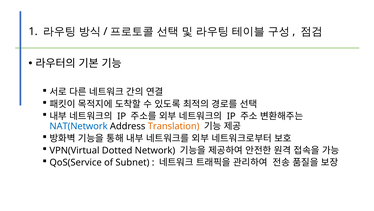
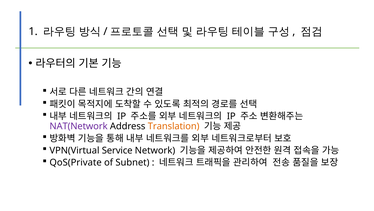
NAT(Network colour: blue -> purple
Dotted: Dotted -> Service
QoS(Service: QoS(Service -> QoS(Private
